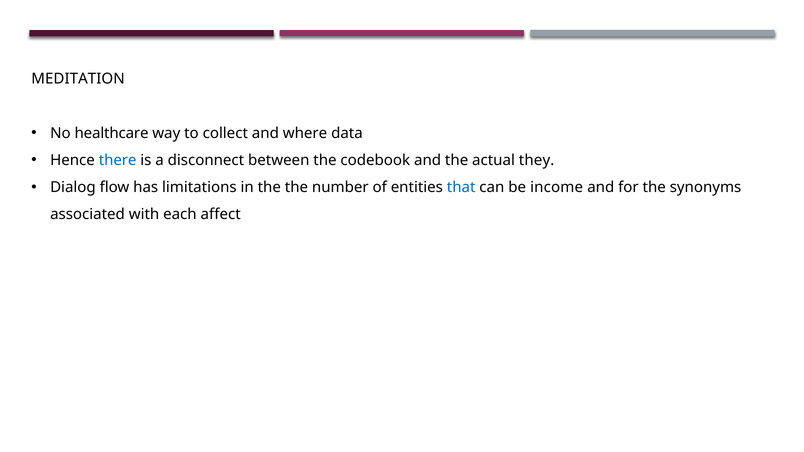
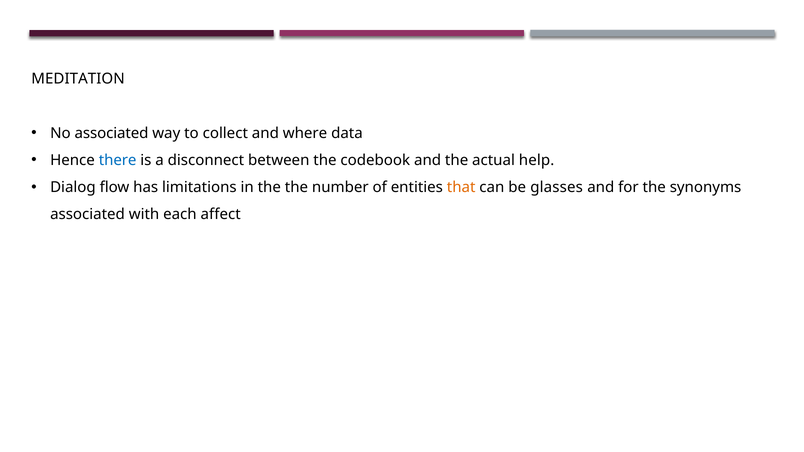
No healthcare: healthcare -> associated
they: they -> help
that colour: blue -> orange
income: income -> glasses
